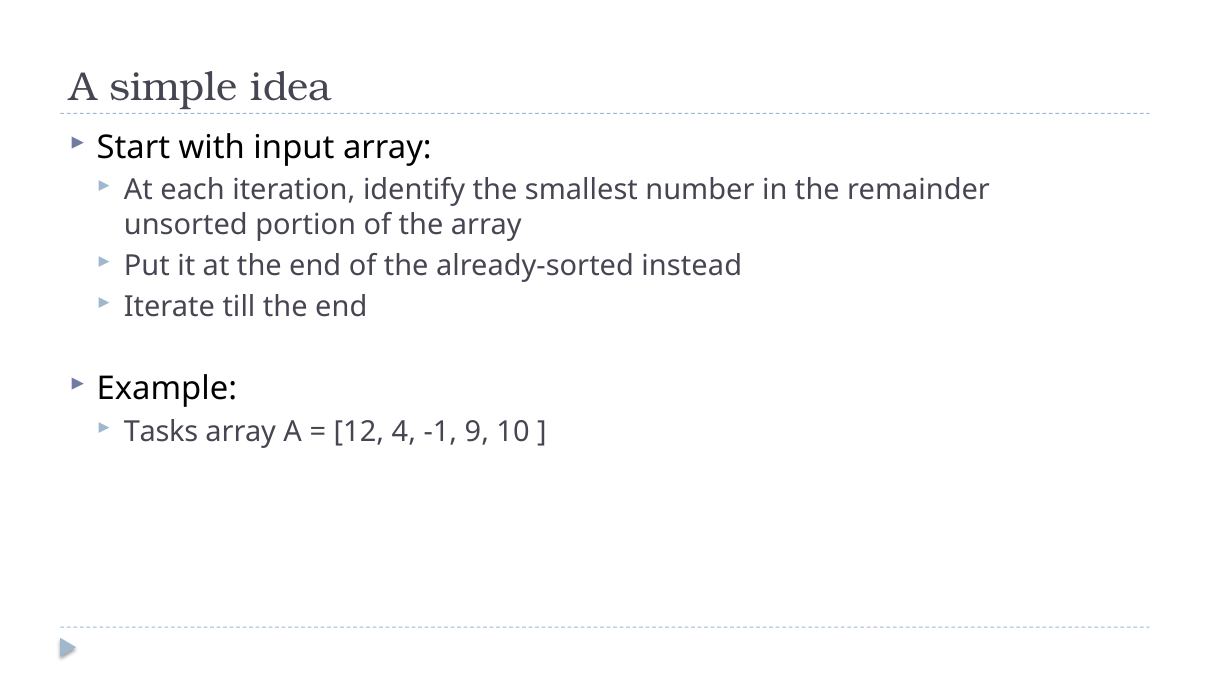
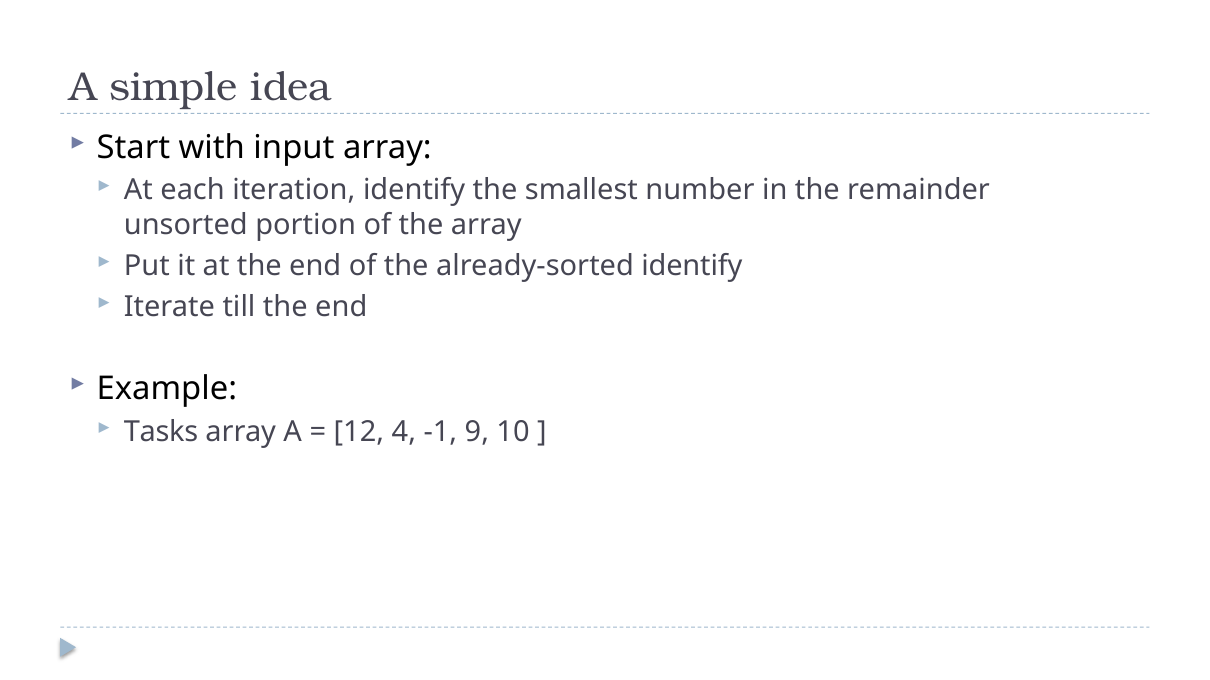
already-sorted instead: instead -> identify
